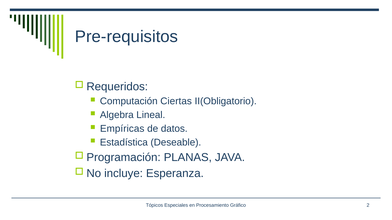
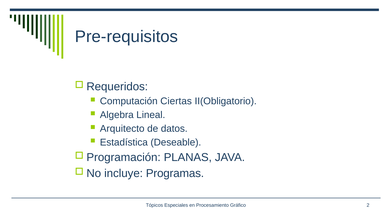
Empíricas: Empíricas -> Arquitecto
Esperanza: Esperanza -> Programas
